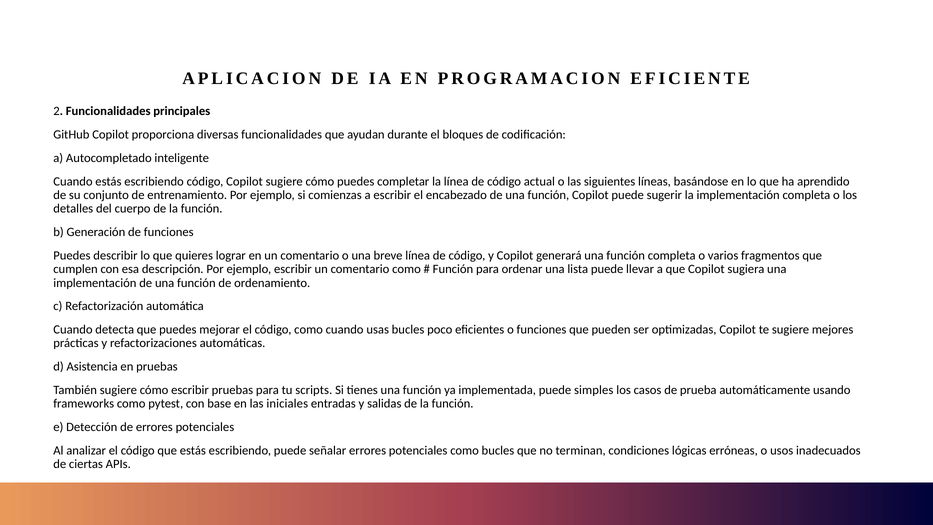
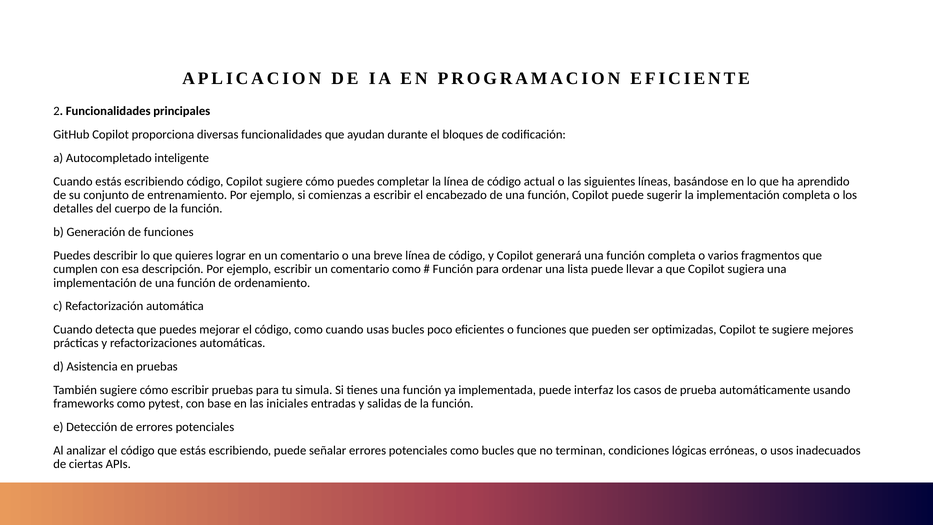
scripts: scripts -> simula
simples: simples -> interfaz
